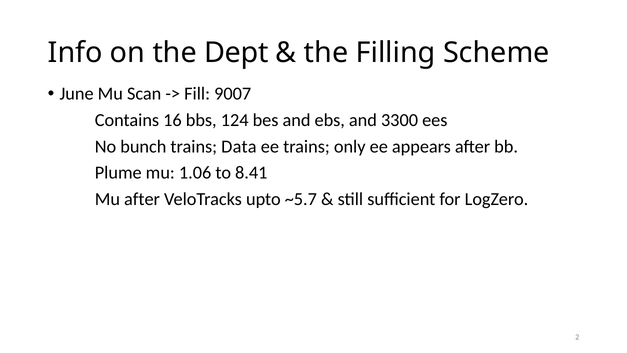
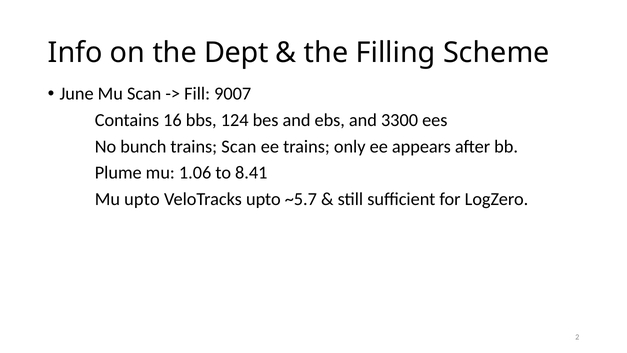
trains Data: Data -> Scan
Mu after: after -> upto
